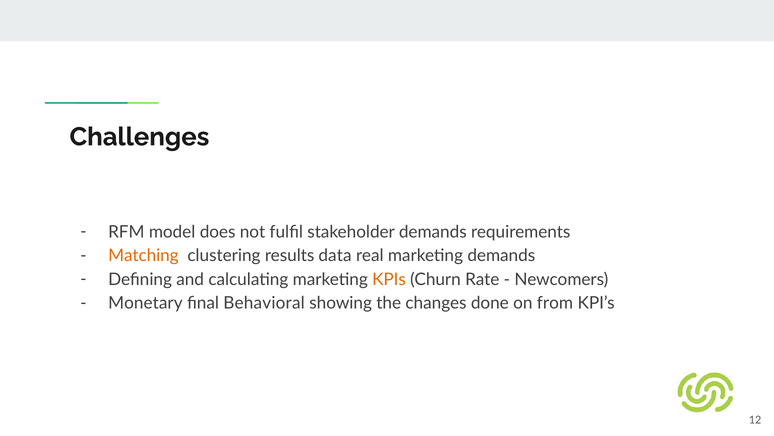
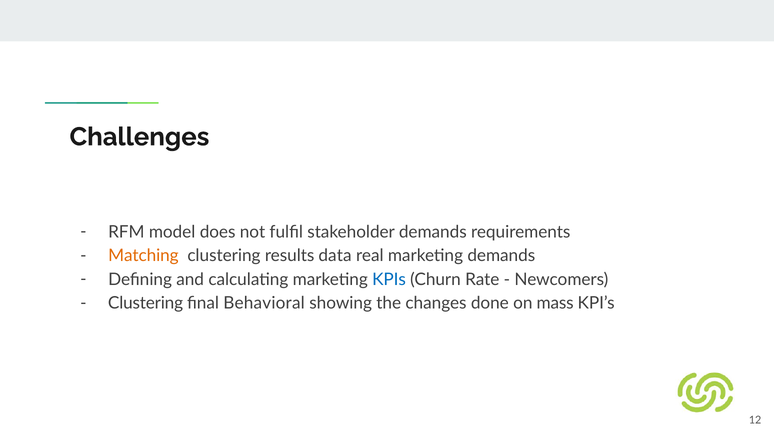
KPIs colour: orange -> blue
Monetary at (145, 303): Monetary -> Clustering
from: from -> mass
